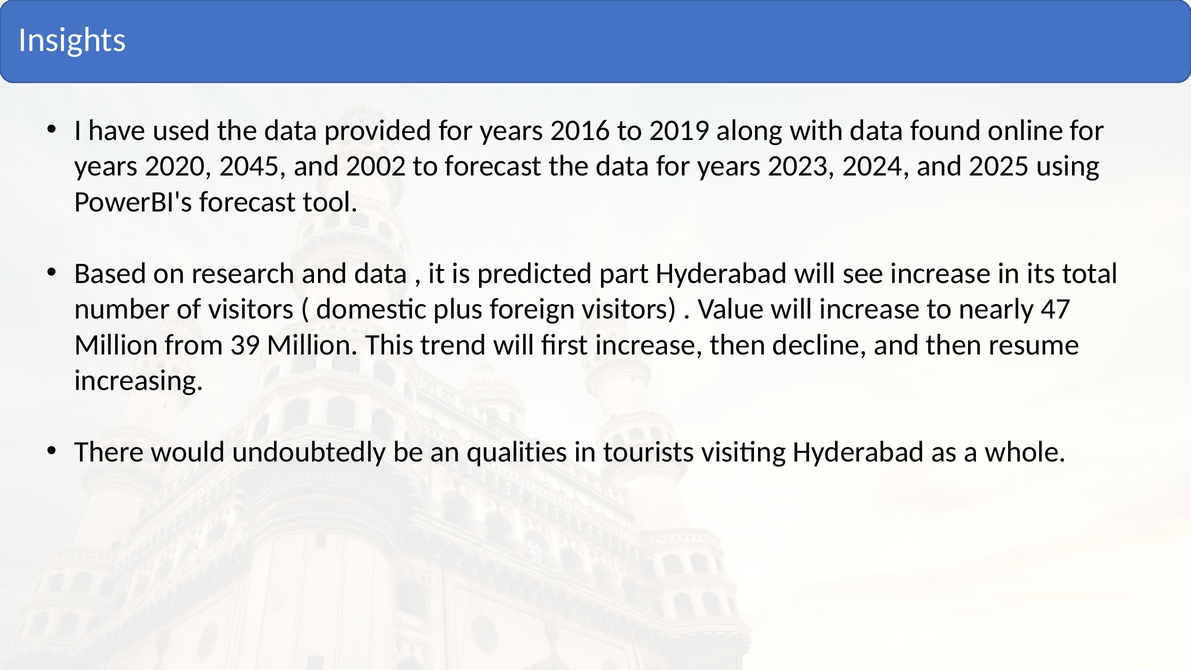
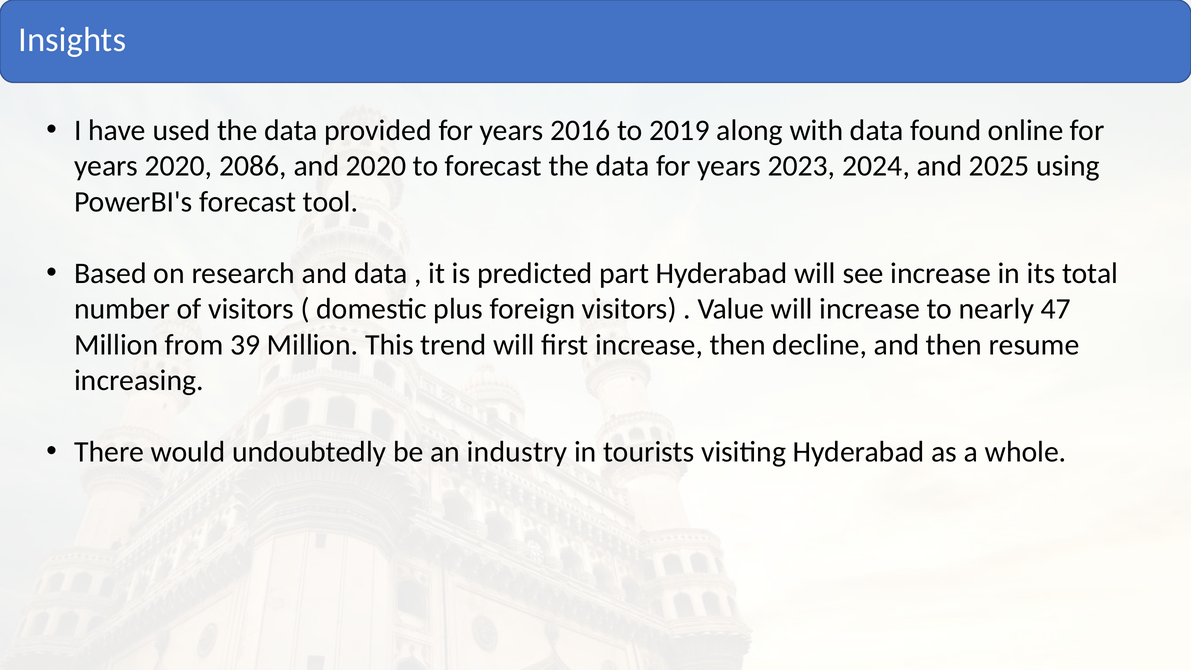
2045: 2045 -> 2086
and 2002: 2002 -> 2020
qualities: qualities -> industry
